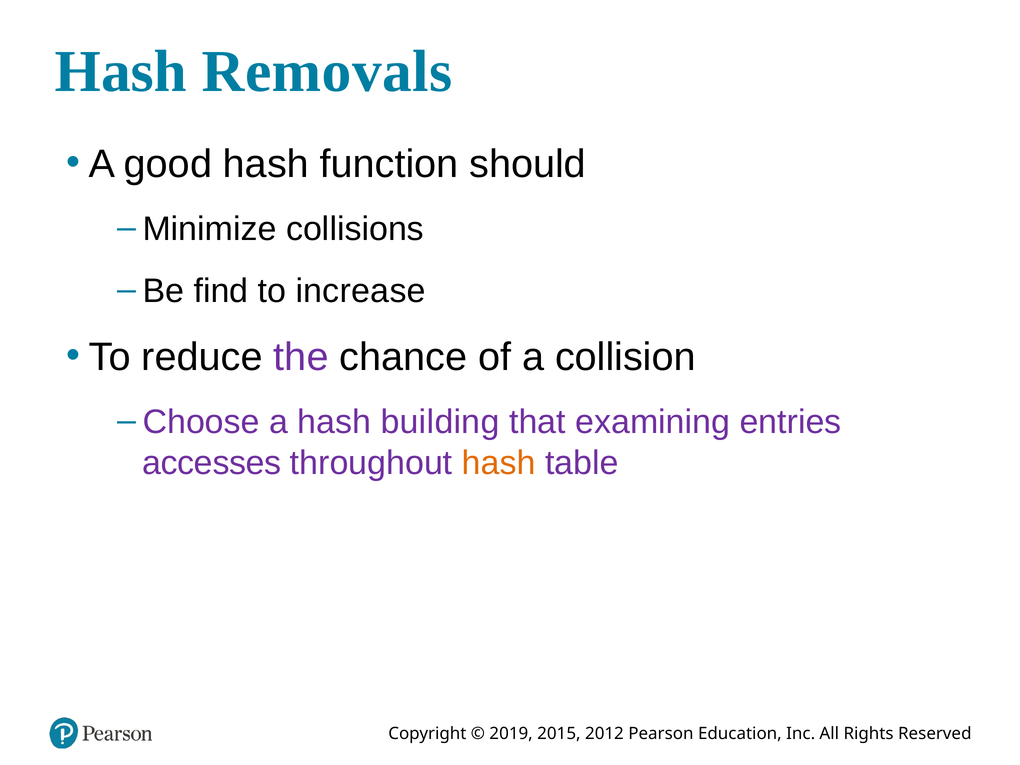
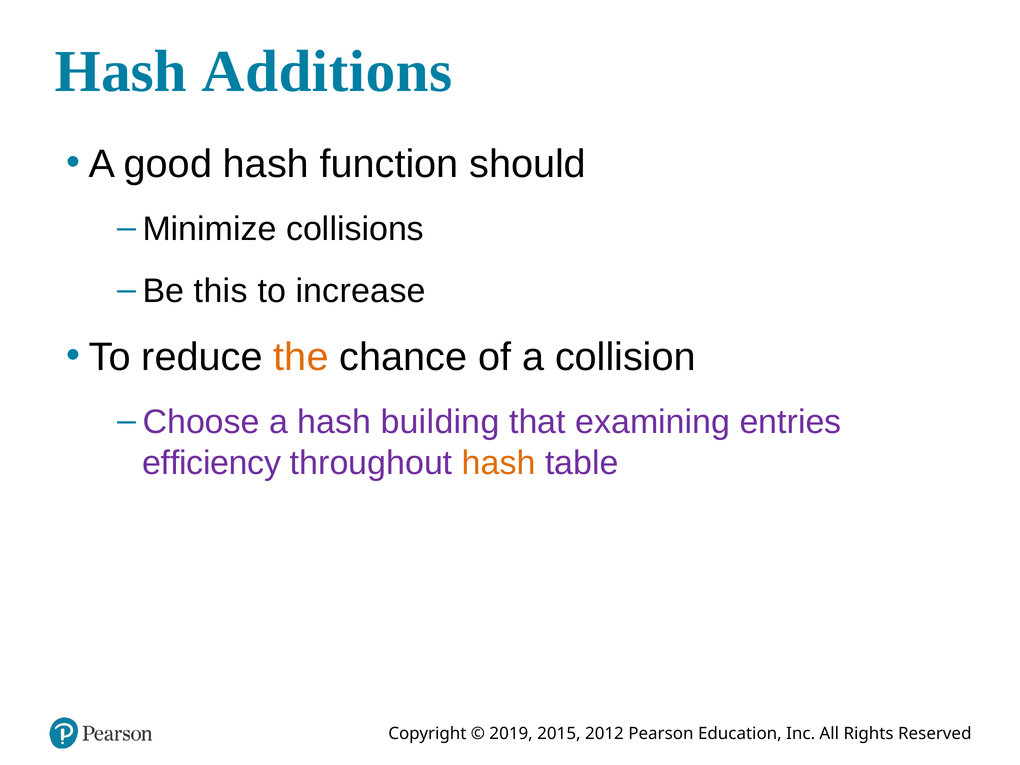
Removals: Removals -> Additions
find: find -> this
the colour: purple -> orange
accesses: accesses -> efficiency
